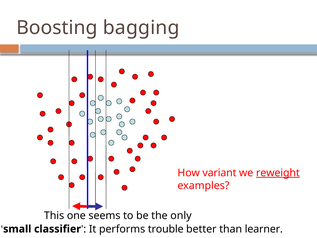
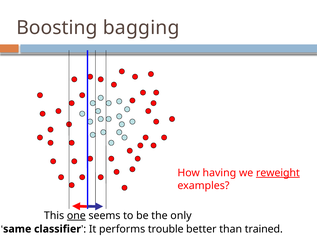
variant: variant -> having
one underline: none -> present
small: small -> same
learner: learner -> trained
